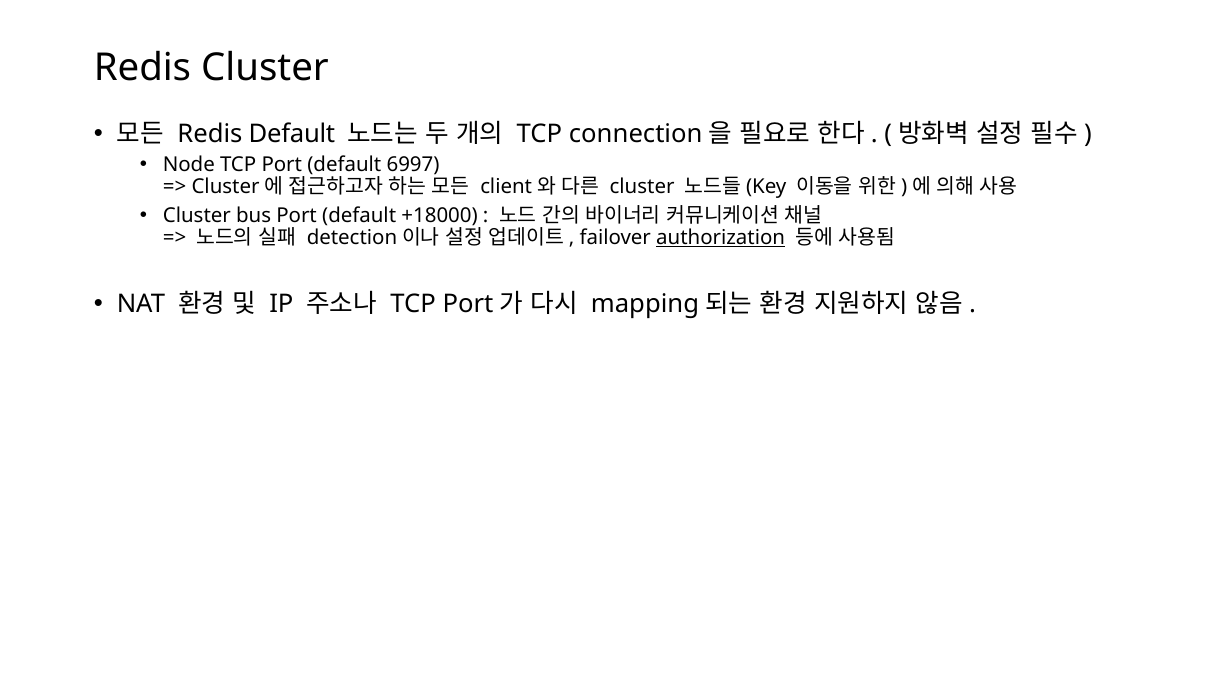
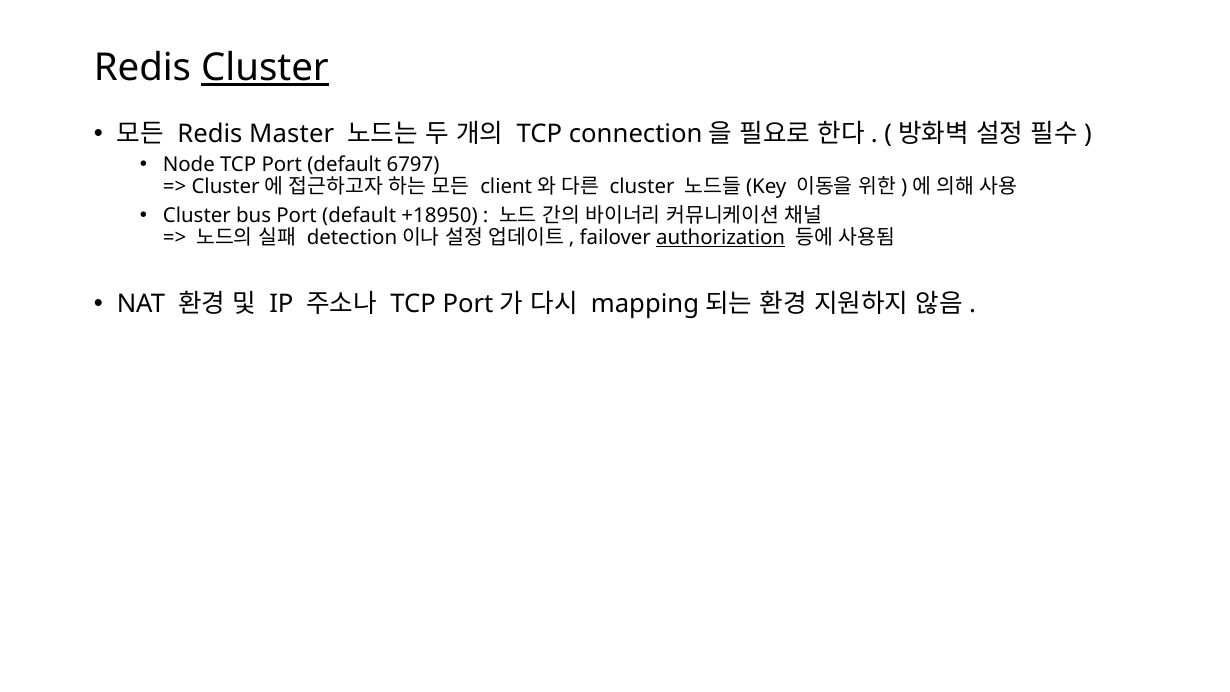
Cluster at (265, 68) underline: none -> present
Redis Default: Default -> Master
6997: 6997 -> 6797
+18000: +18000 -> +18950
